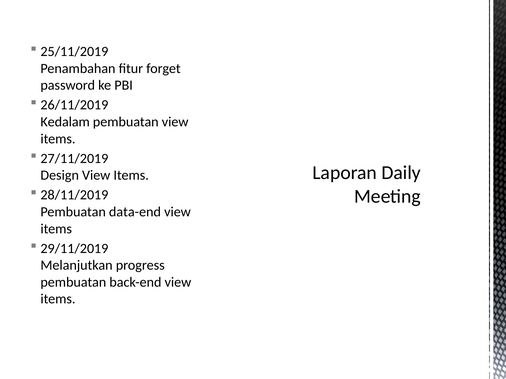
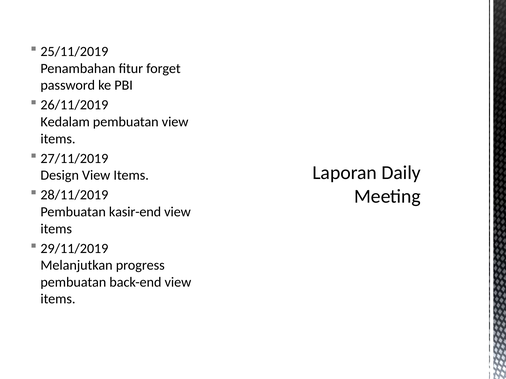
data-end: data-end -> kasir-end
